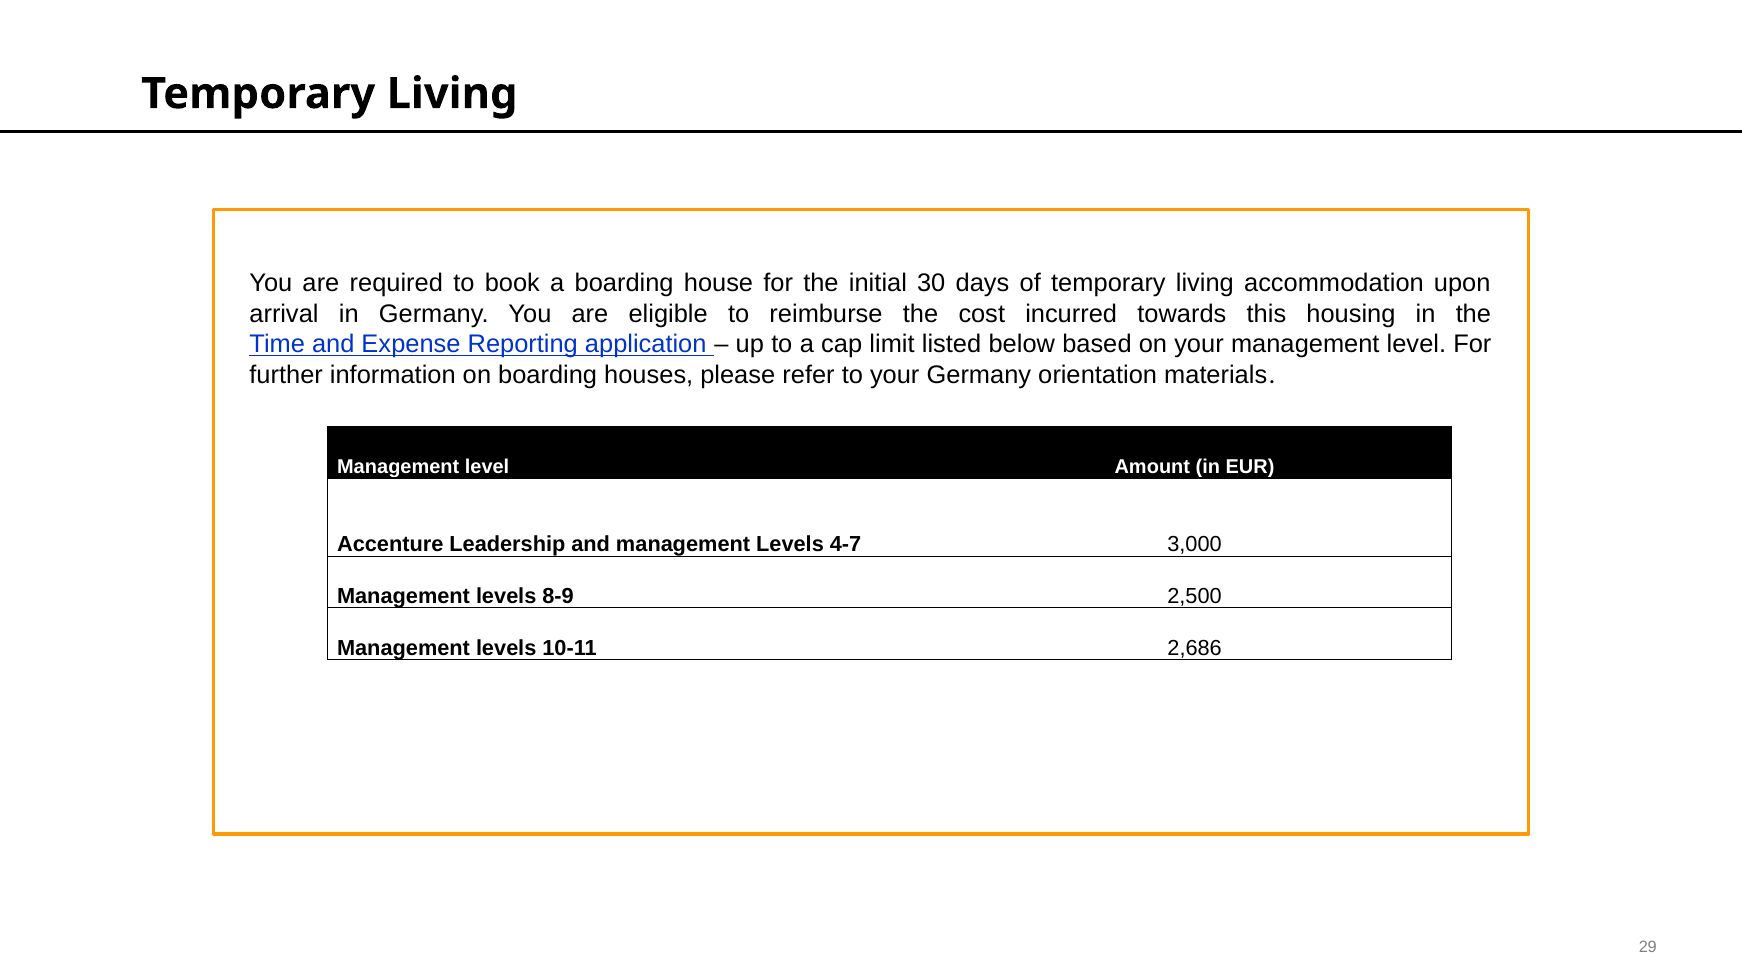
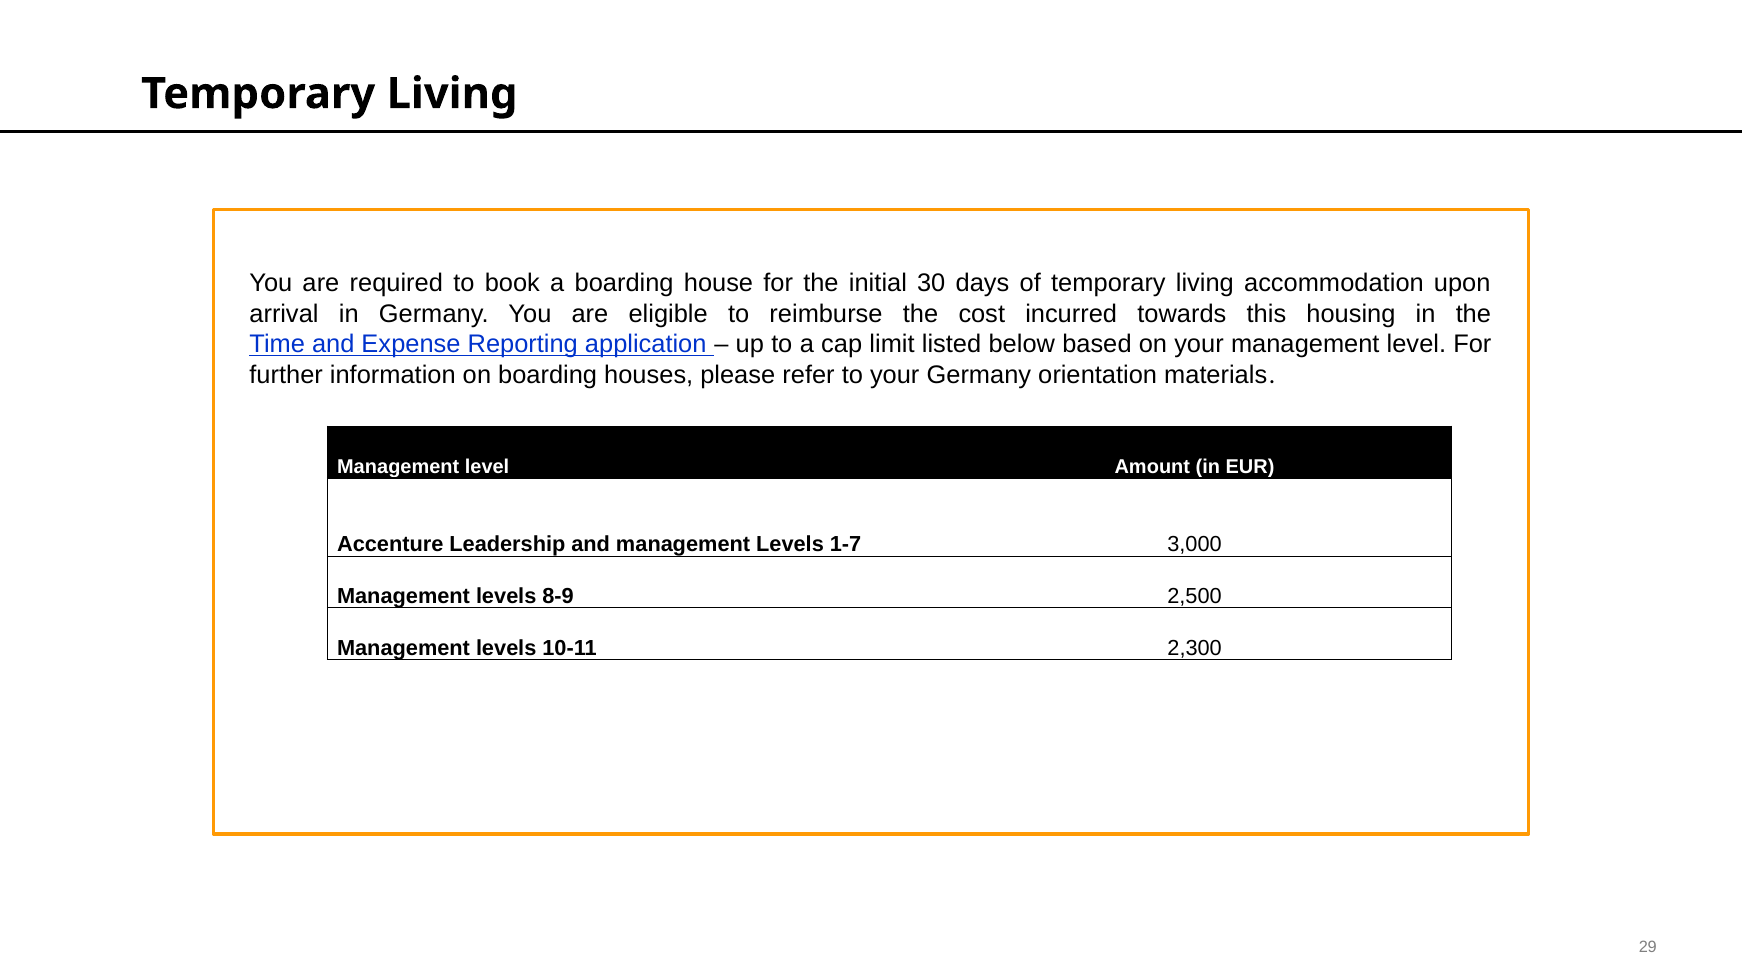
4-7: 4-7 -> 1-7
2,686: 2,686 -> 2,300
